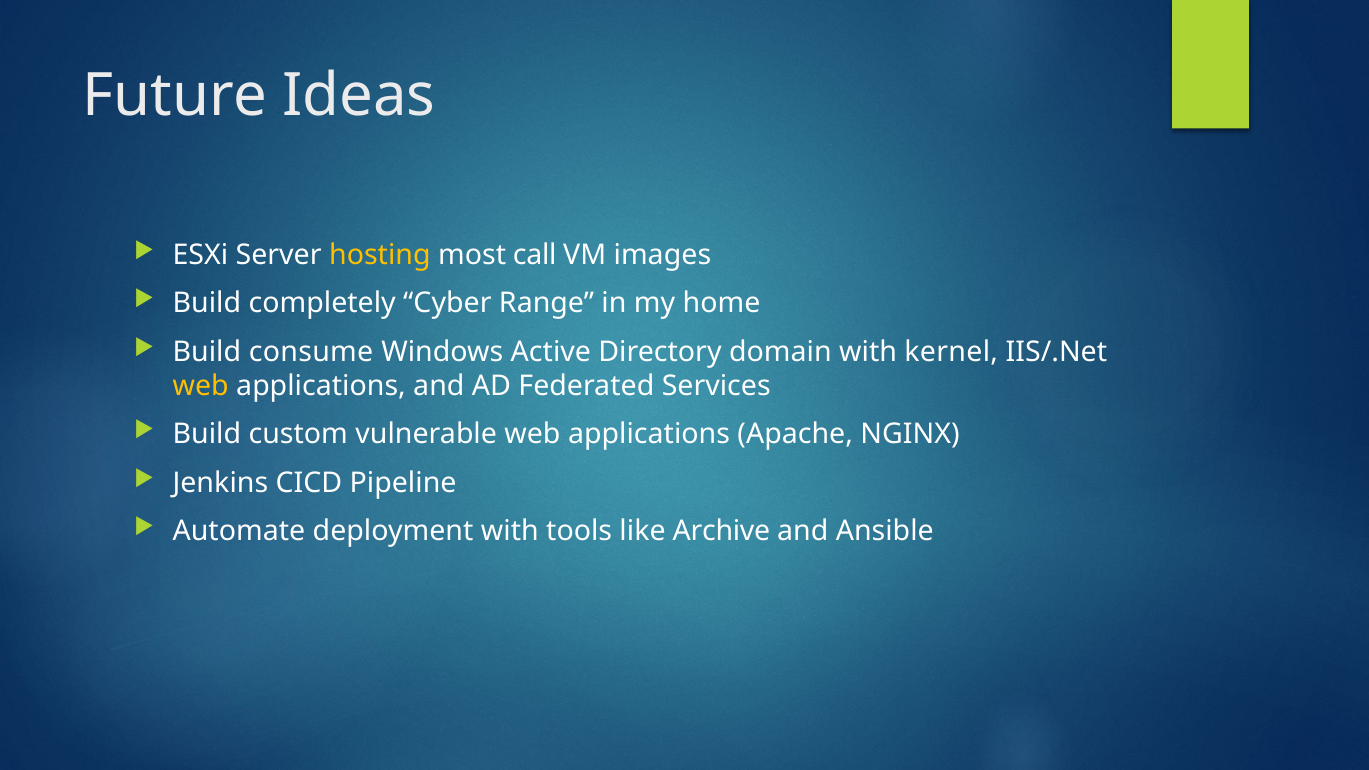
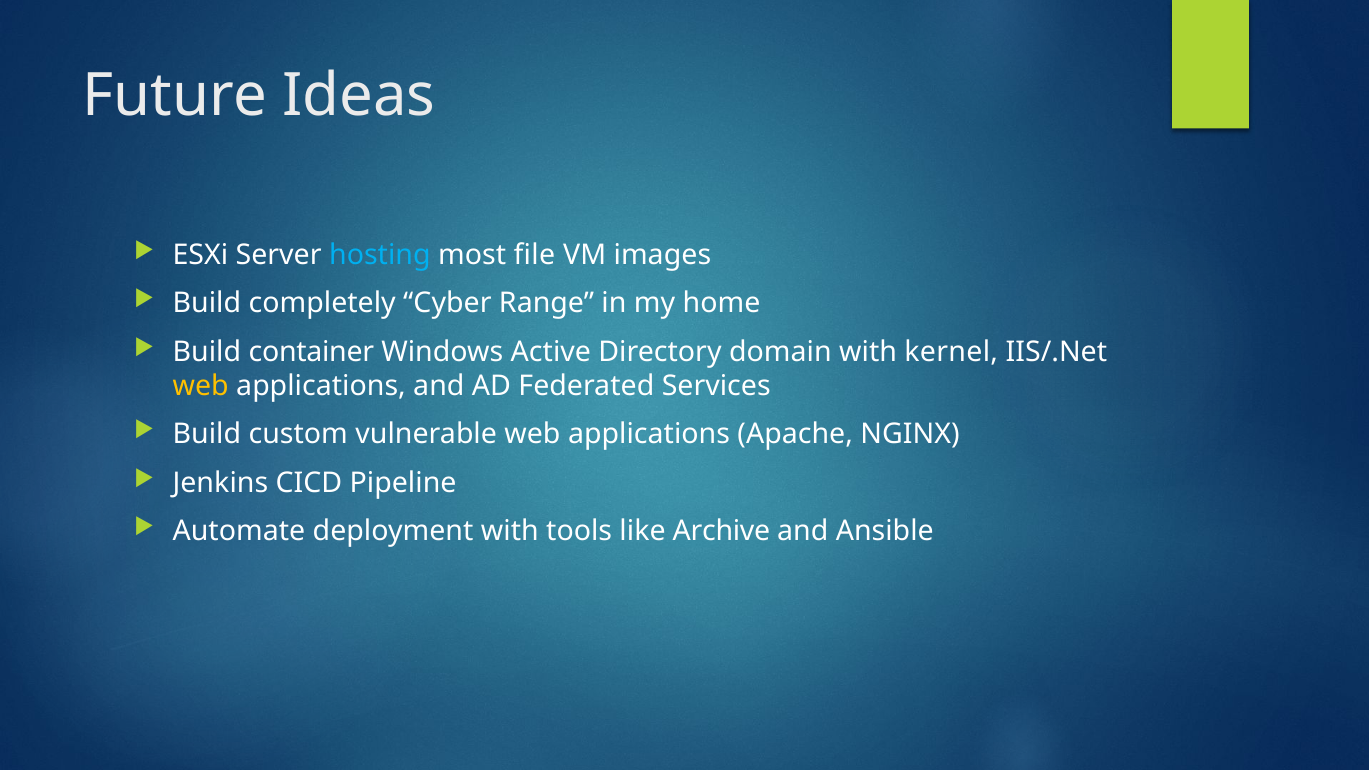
hosting colour: yellow -> light blue
call: call -> file
consume: consume -> container
